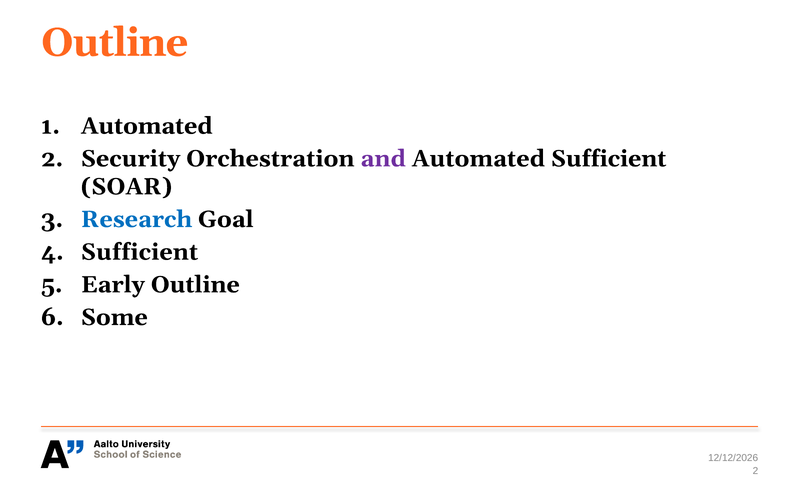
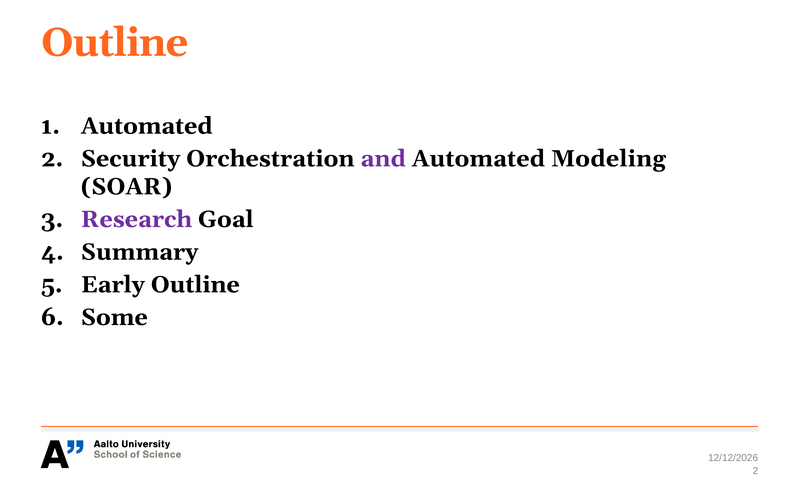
Automated Sufficient: Sufficient -> Modeling
Research colour: blue -> purple
Sufficient at (140, 252): Sufficient -> Summary
